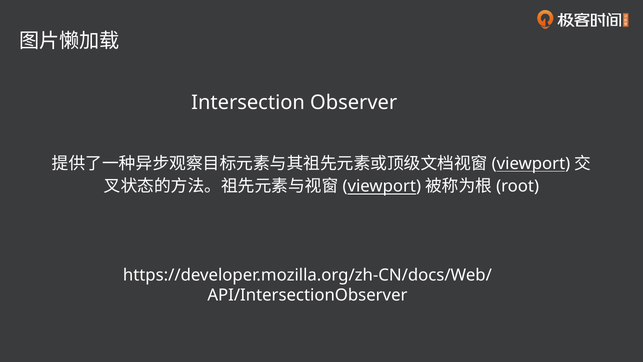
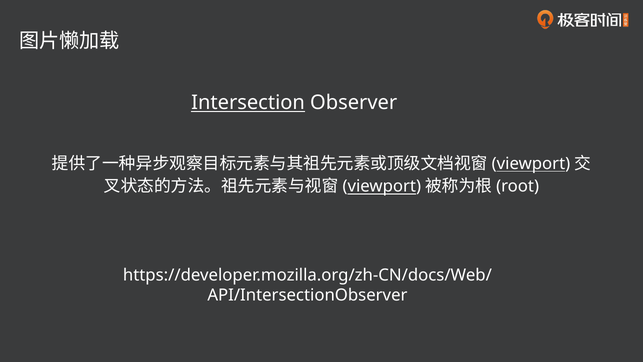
Intersection underline: none -> present
